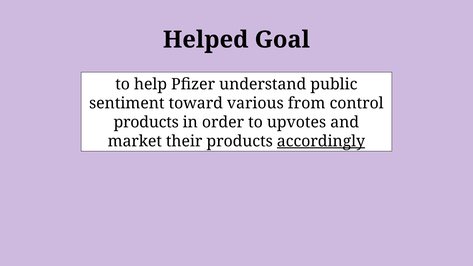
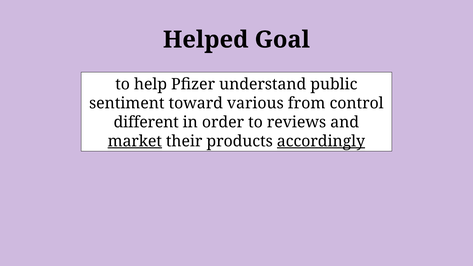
products at (146, 122): products -> different
upvotes: upvotes -> reviews
market underline: none -> present
